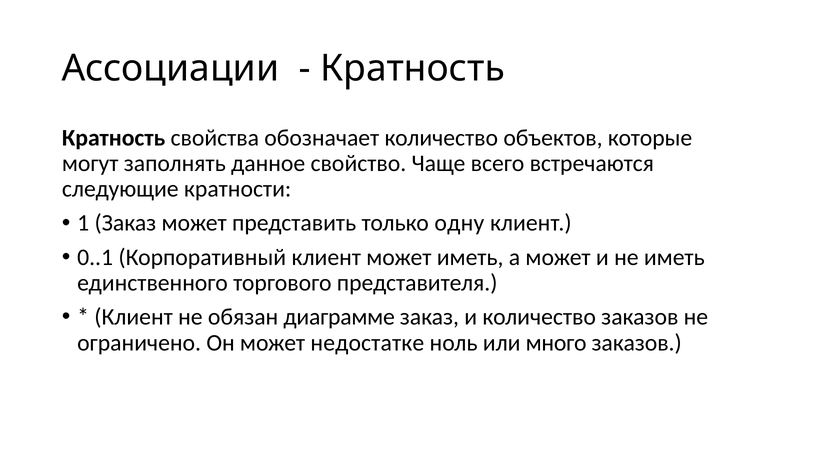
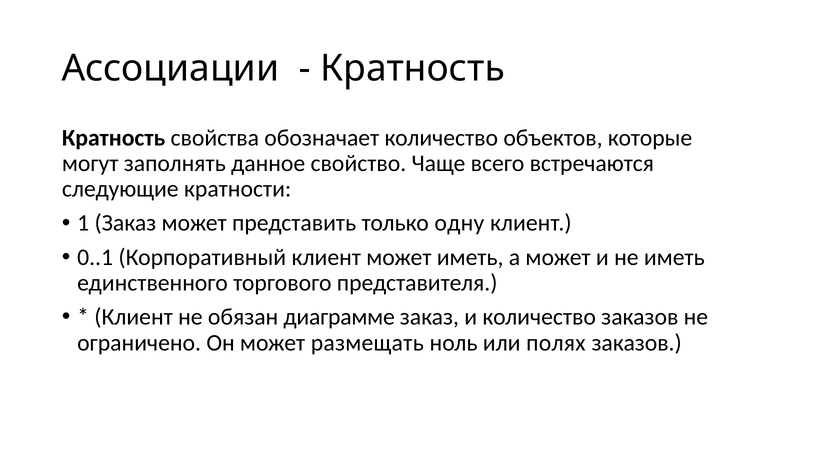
недостатке: недостатке -> размещать
много: много -> полях
